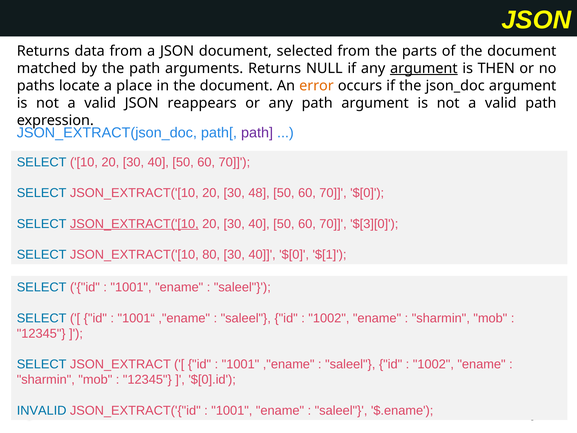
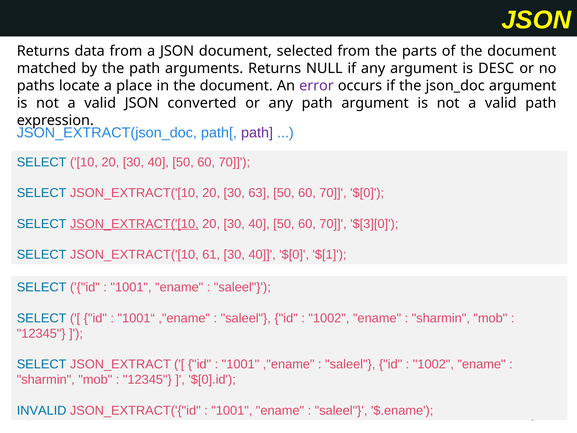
argument at (424, 68) underline: present -> none
THEN: THEN -> DESC
error colour: orange -> purple
reappears: reappears -> converted
48: 48 -> 63
80: 80 -> 61
